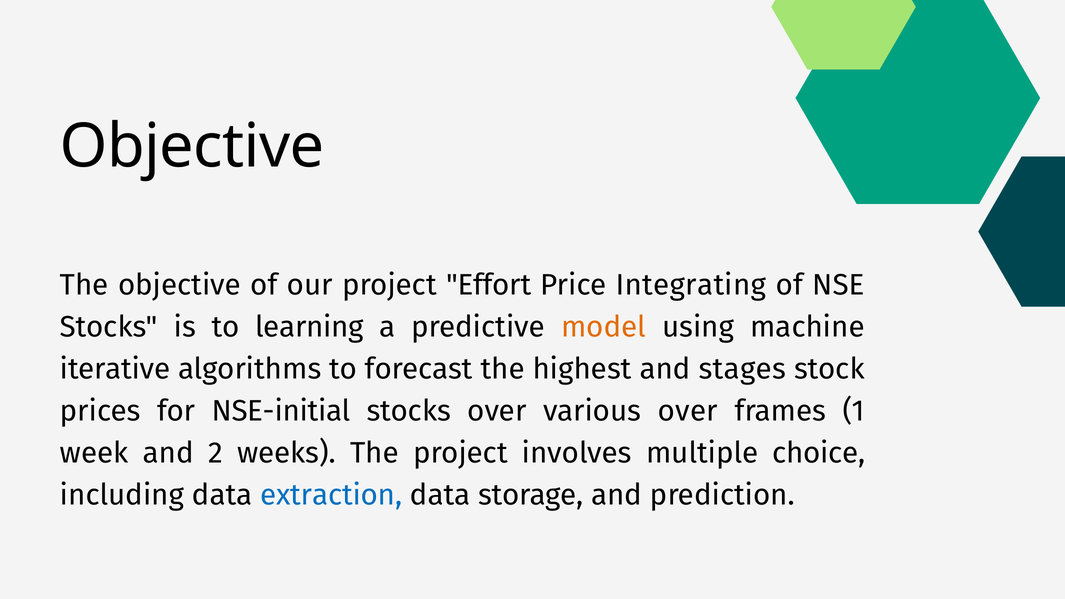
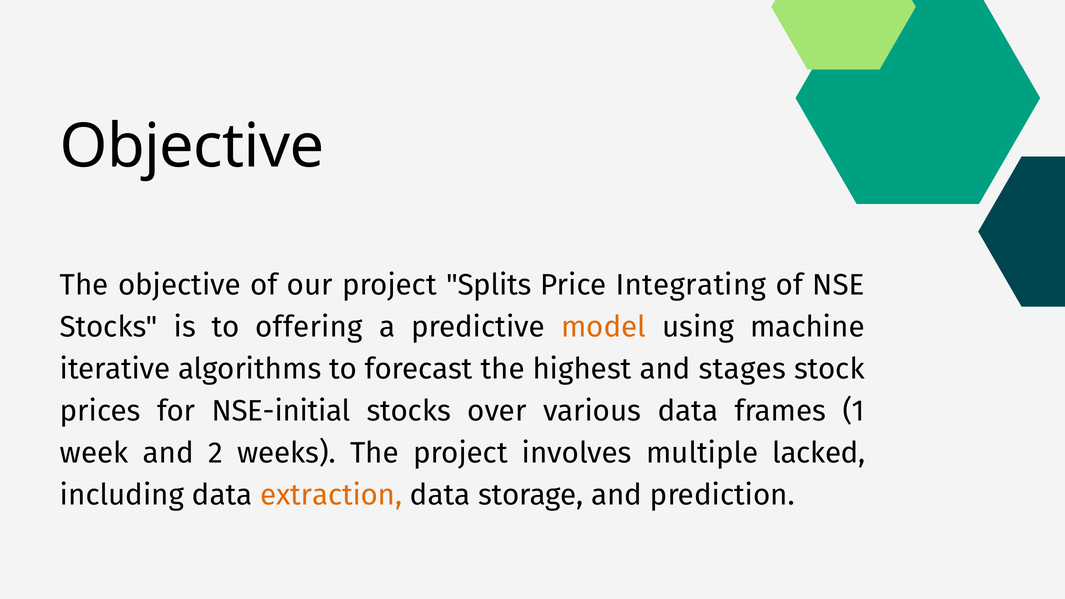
Effort: Effort -> Splits
learning: learning -> offering
various over: over -> data
choice: choice -> lacked
extraction colour: blue -> orange
